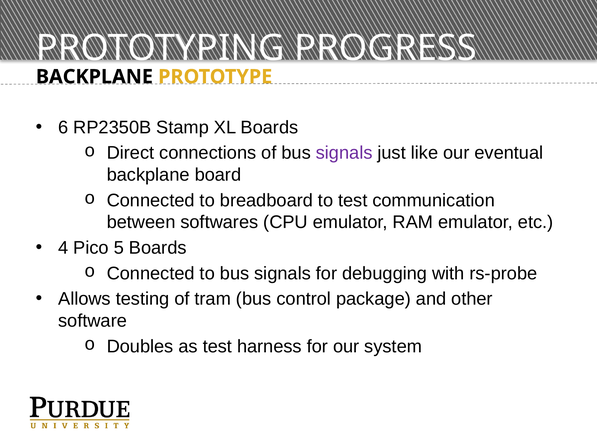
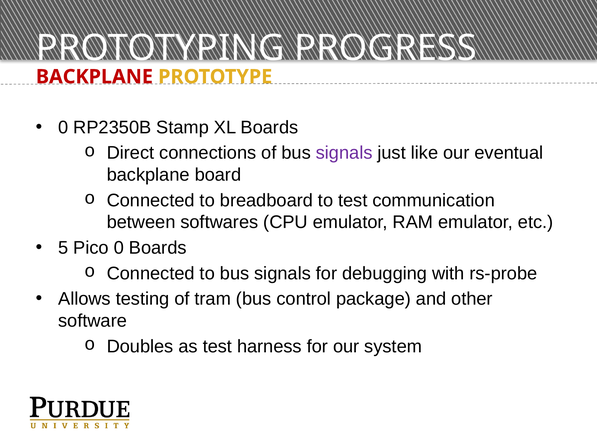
BACKPLANE at (94, 77) colour: black -> red
6 at (63, 127): 6 -> 0
4: 4 -> 5
Pico 5: 5 -> 0
